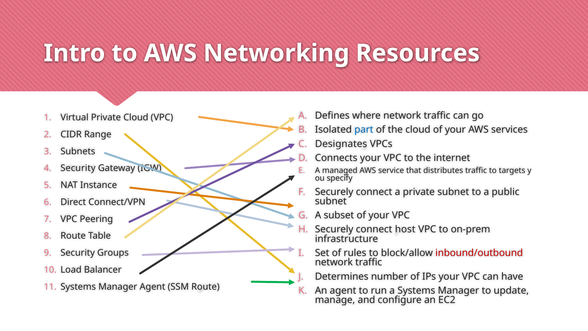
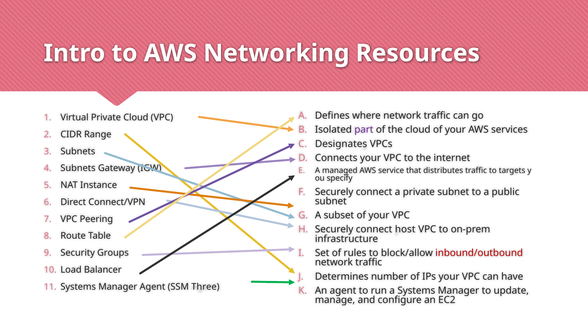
part colour: blue -> purple
Security at (78, 168): Security -> Subnets
SSM Route: Route -> Three
